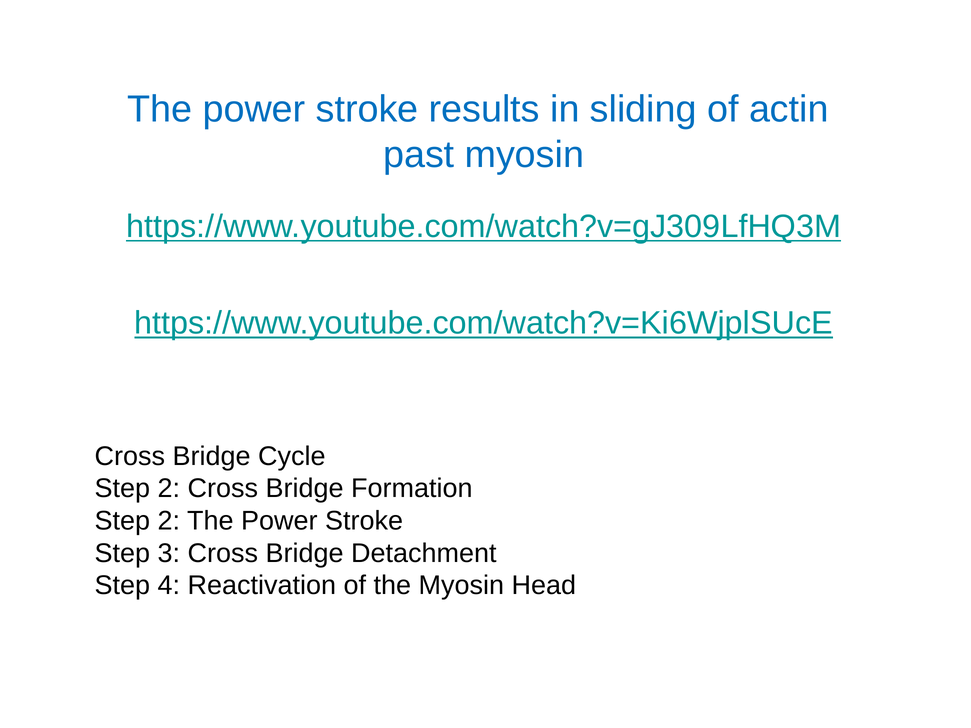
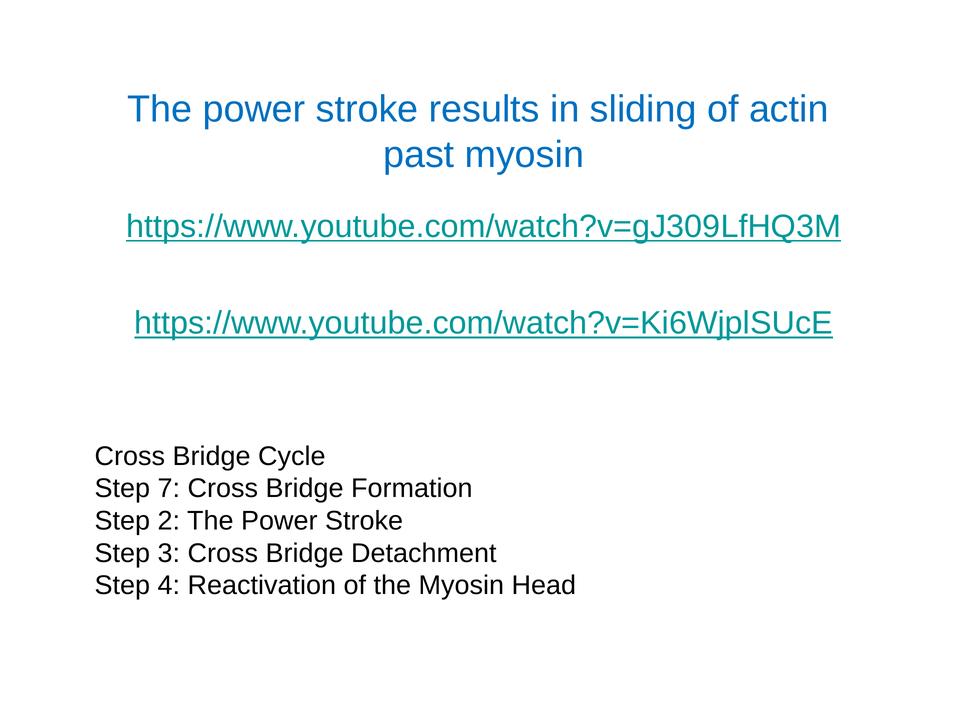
2 at (169, 489): 2 -> 7
